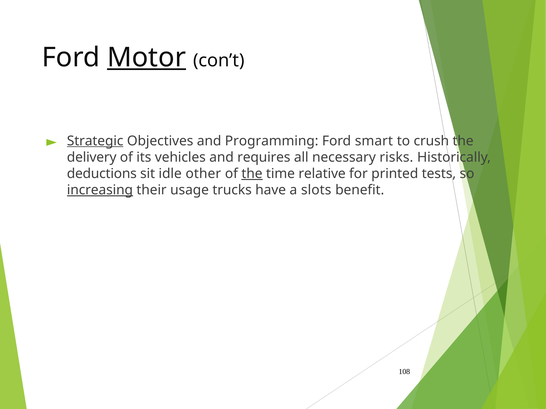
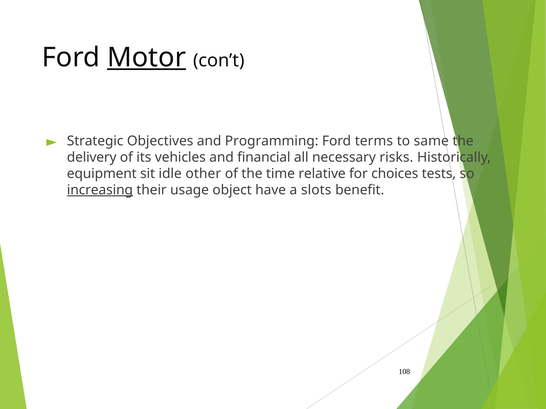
Strategic underline: present -> none
smart: smart -> terms
crush: crush -> same
requires: requires -> financial
deductions: deductions -> equipment
the at (252, 174) underline: present -> none
printed: printed -> choices
trucks: trucks -> object
